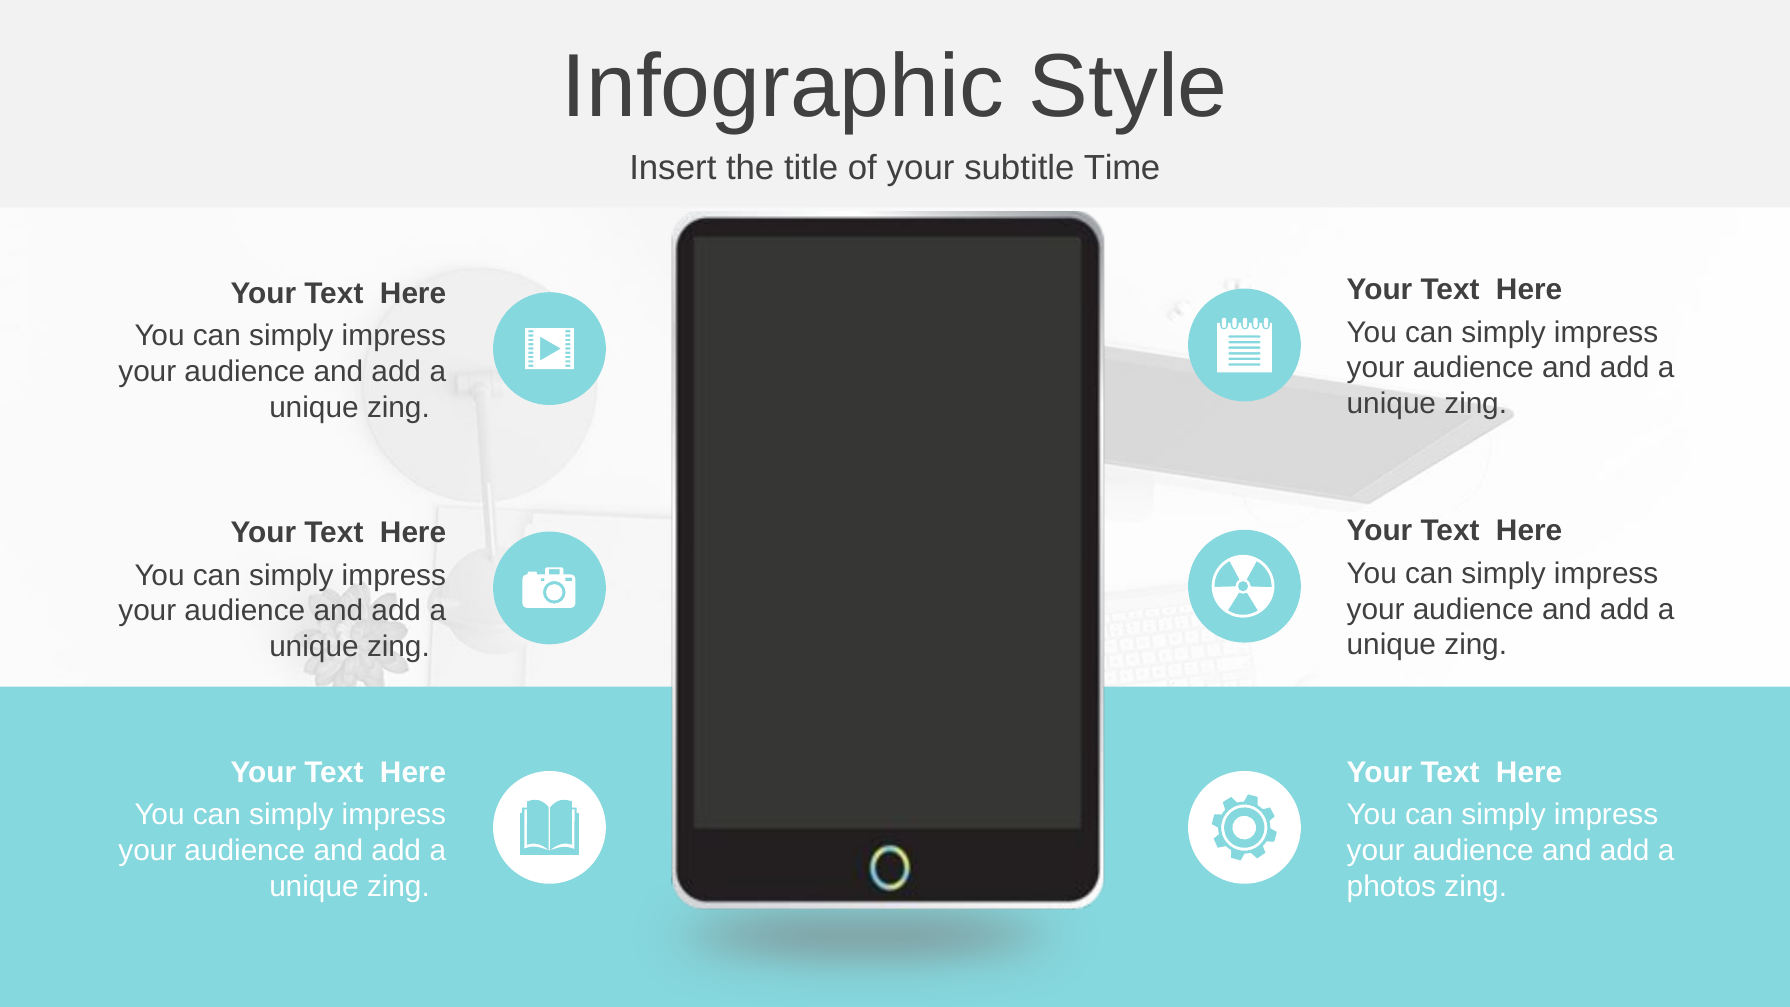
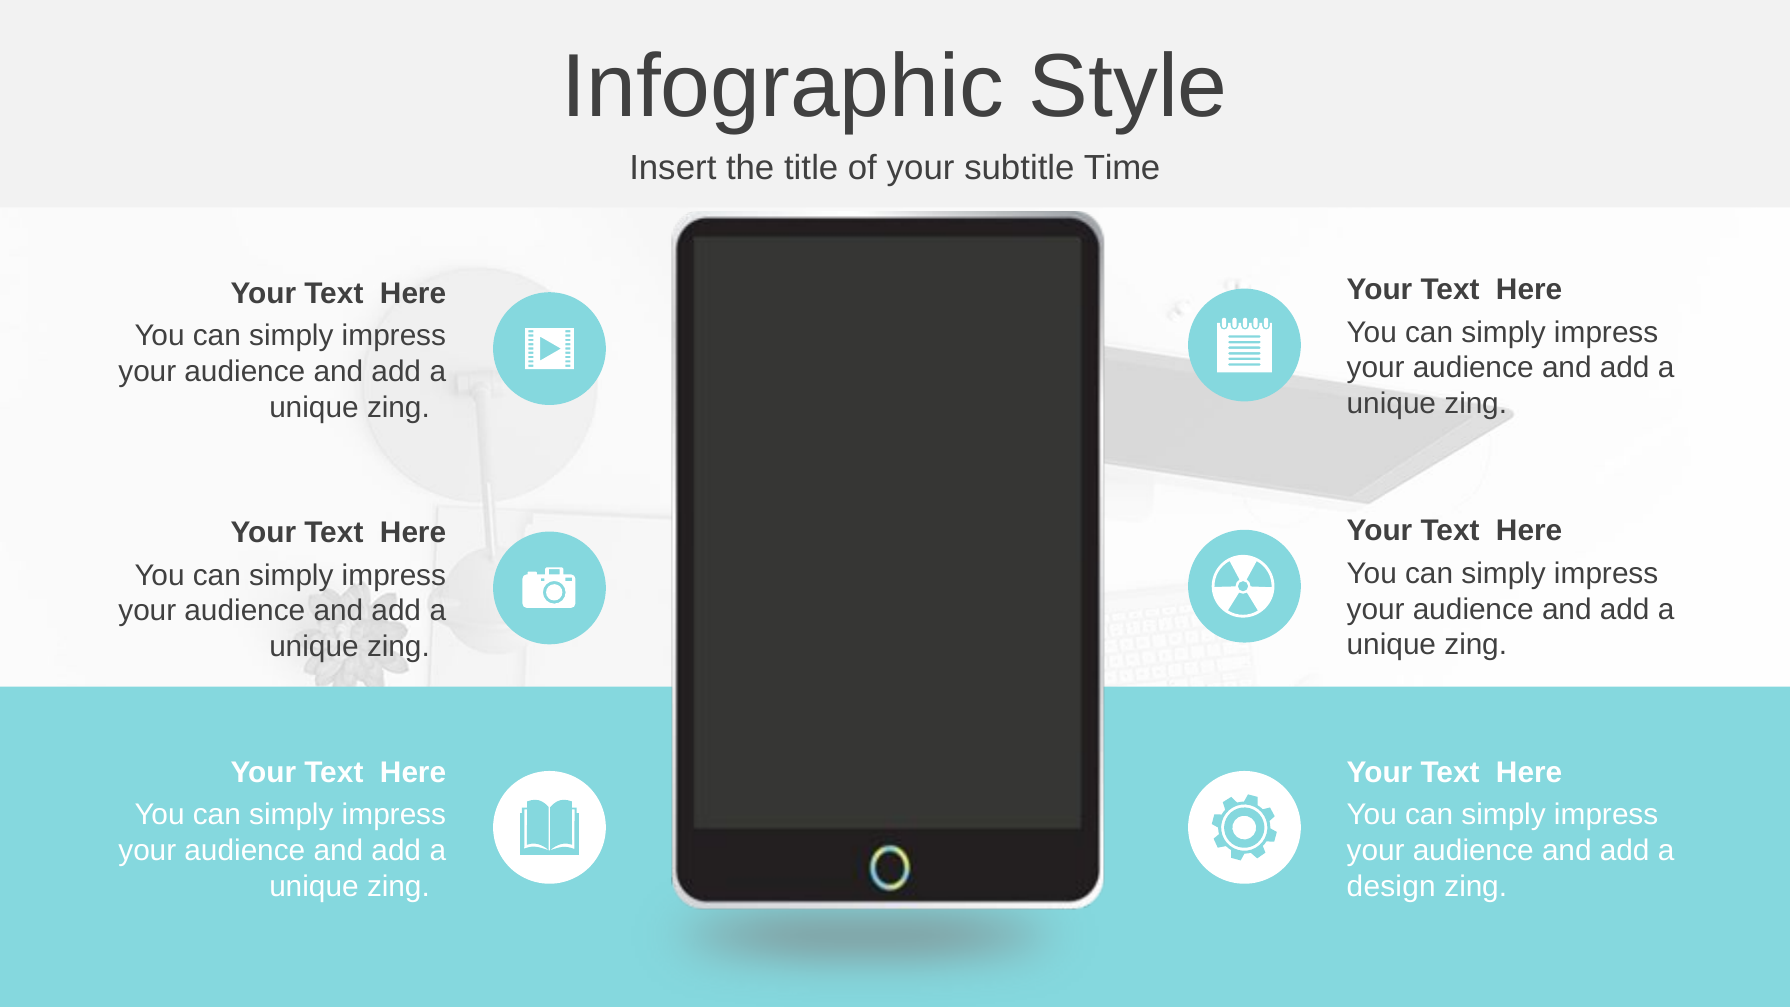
photos: photos -> design
